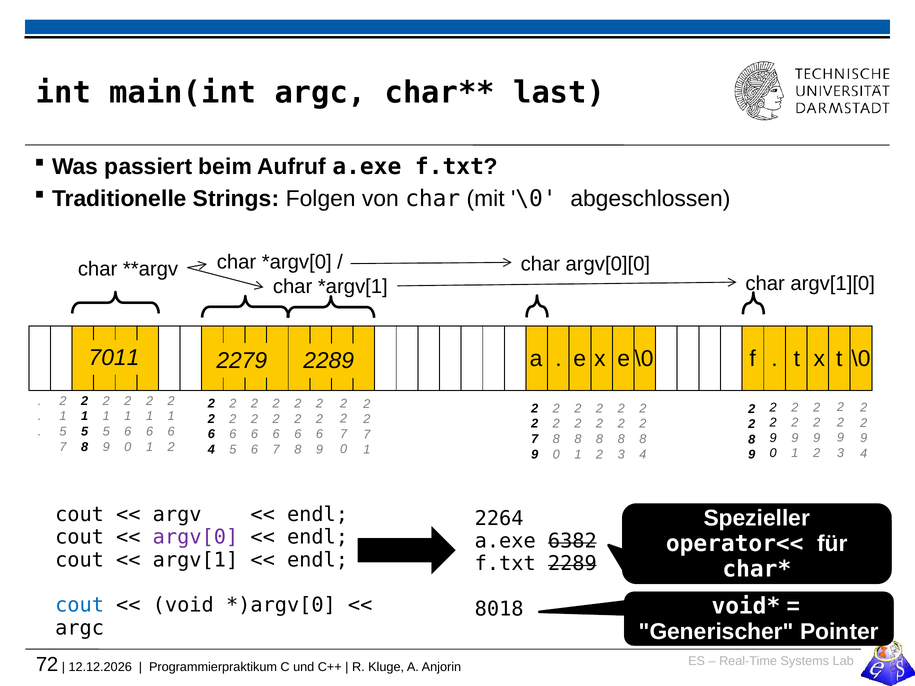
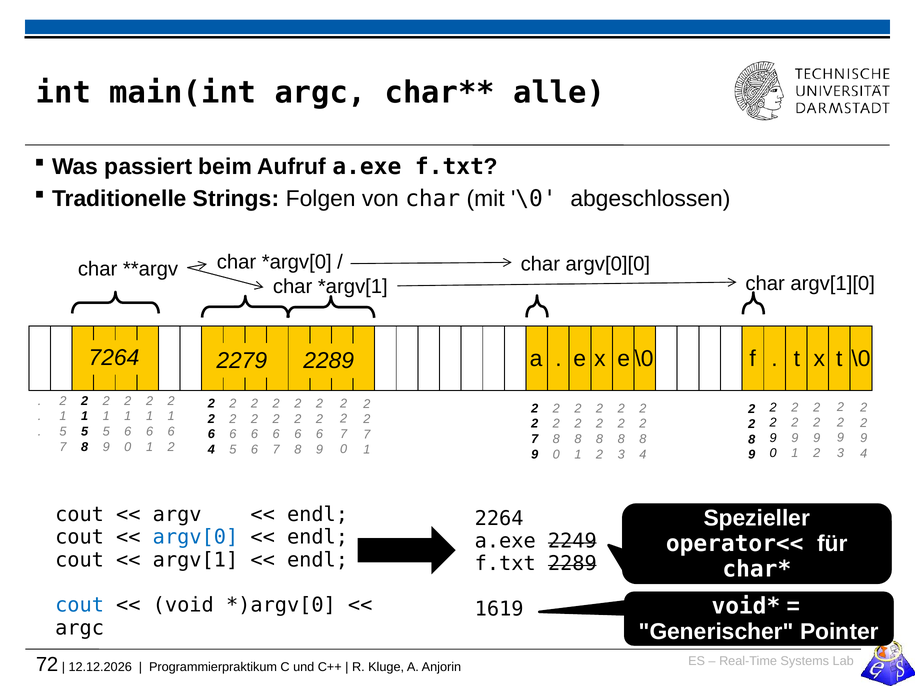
last: last -> alle
7011: 7011 -> 7264
argv[0 colour: purple -> blue
6382: 6382 -> 2249
8018: 8018 -> 1619
